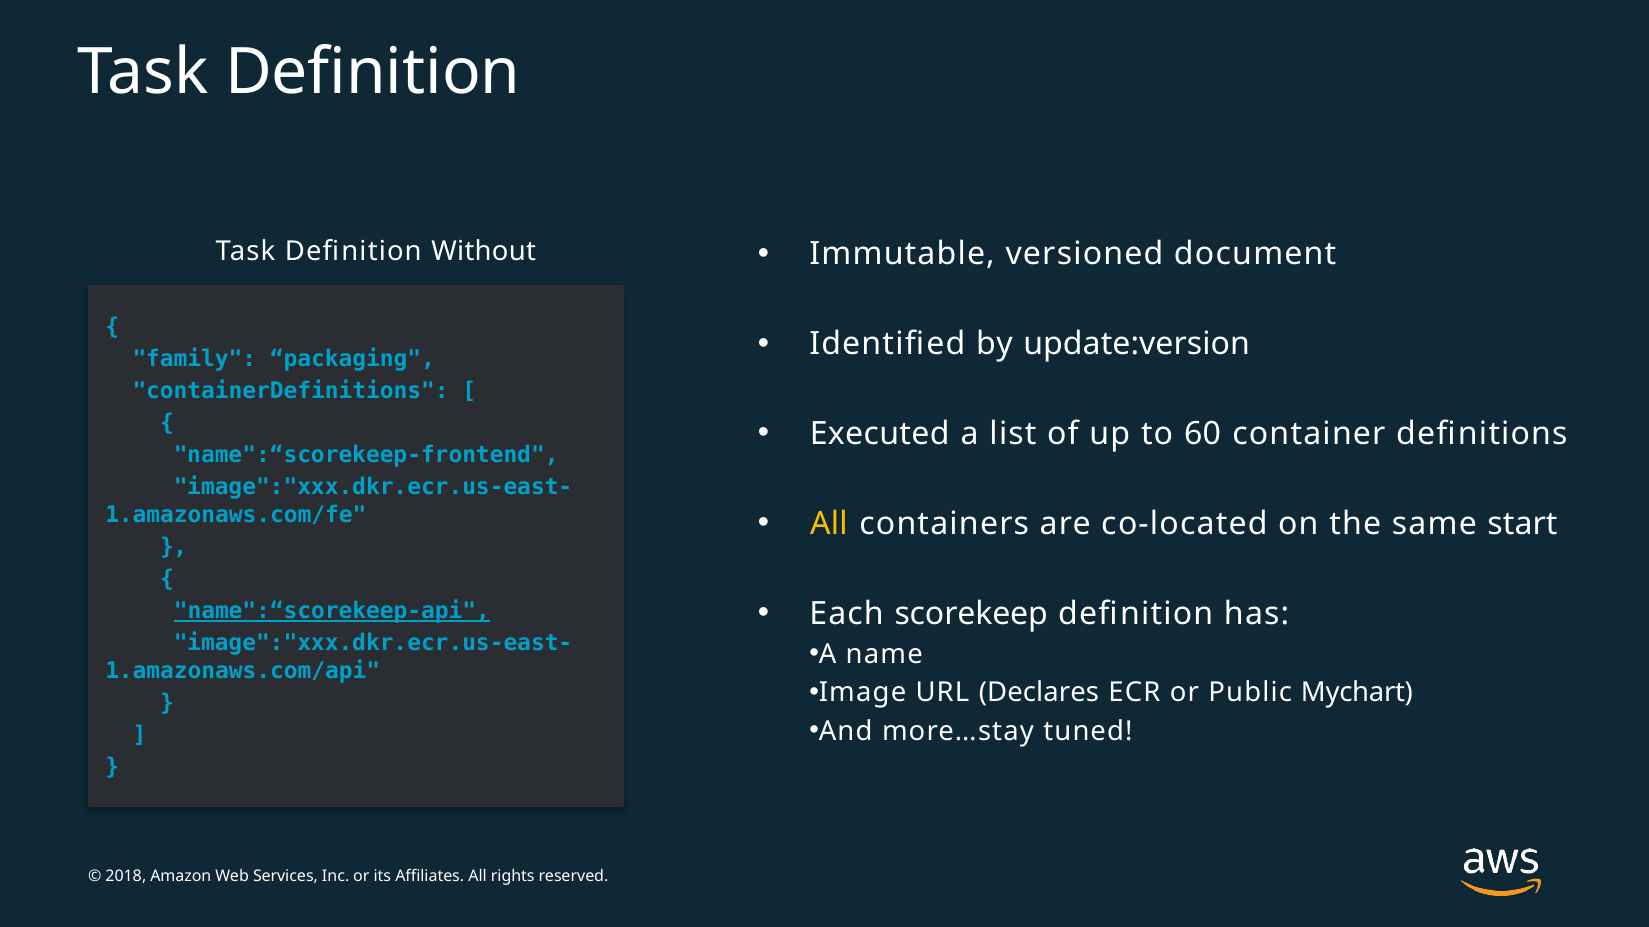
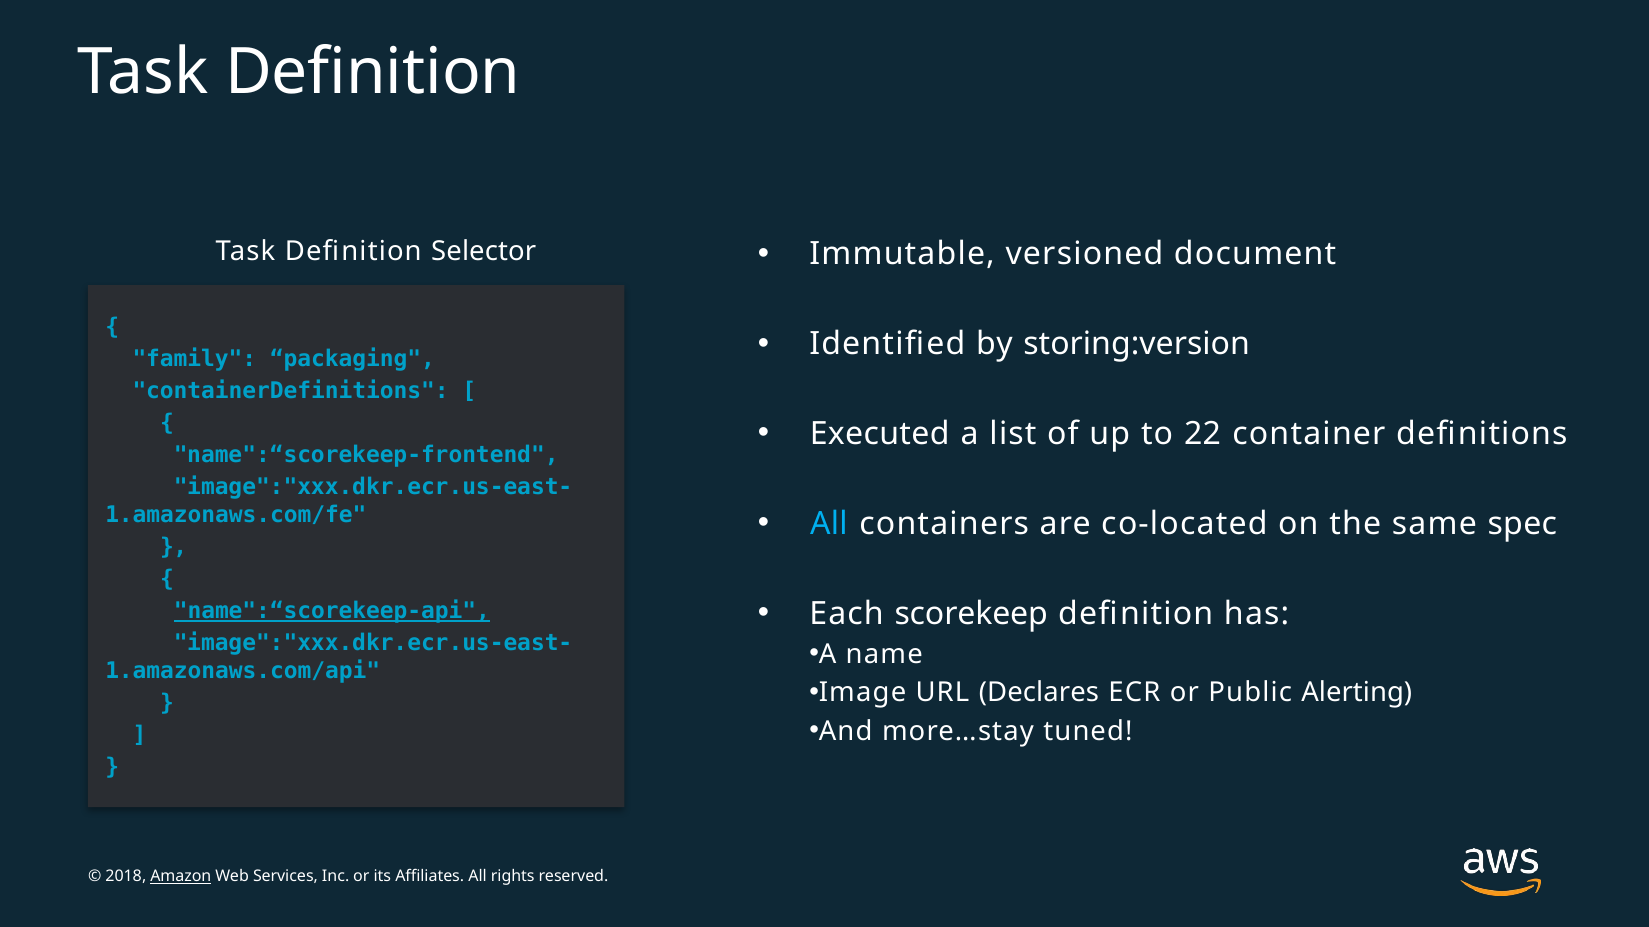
Without: Without -> Selector
update:version: update:version -> storing:version
60: 60 -> 22
All at (829, 524) colour: yellow -> light blue
start: start -> spec
Mychart: Mychart -> Alerting
Amazon underline: none -> present
